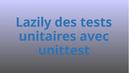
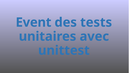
Lazily: Lazily -> Event
